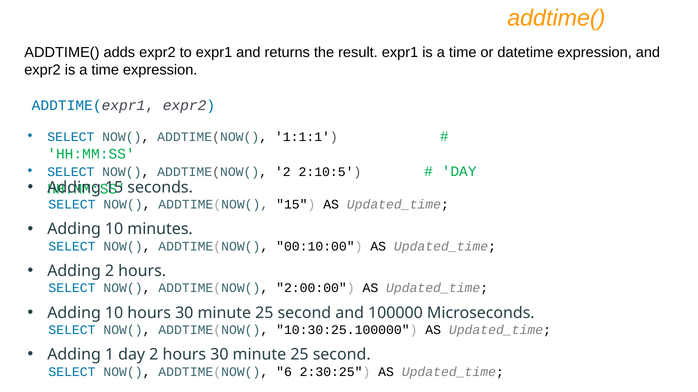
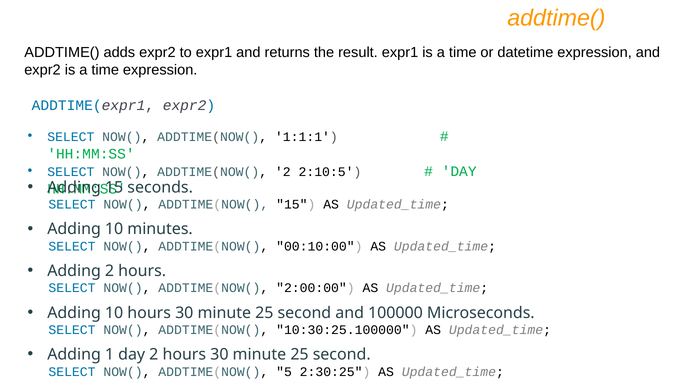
6: 6 -> 5
